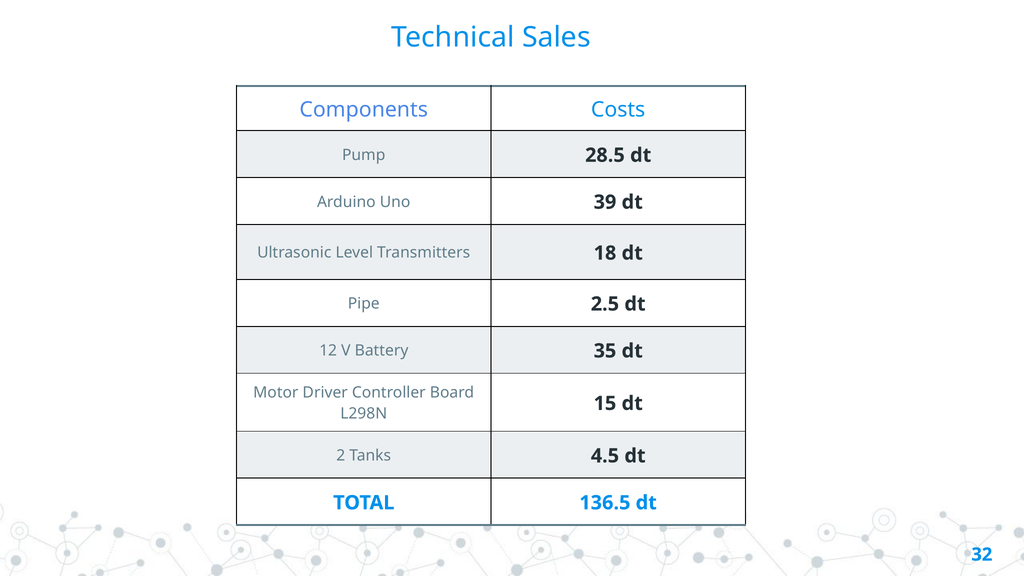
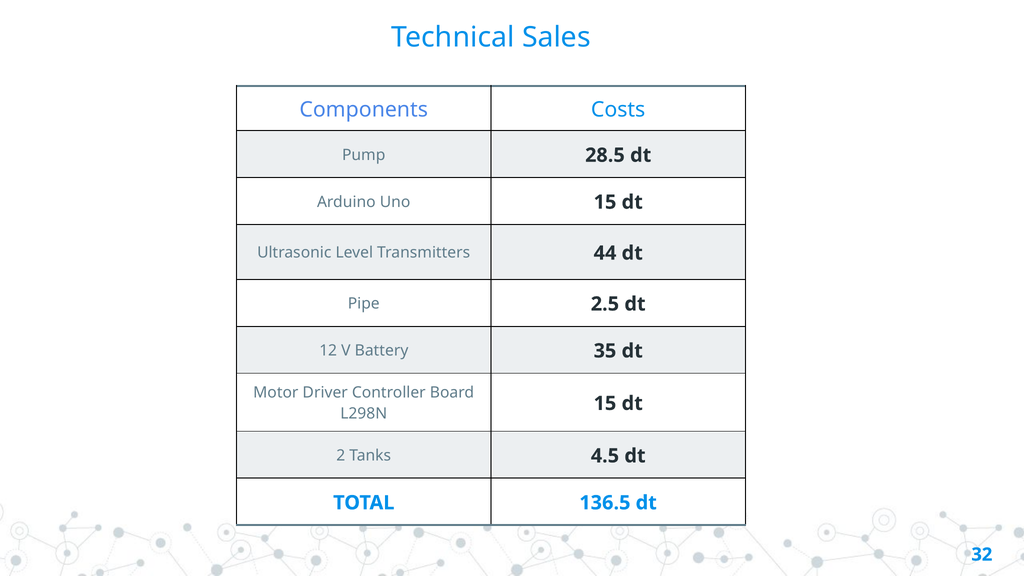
Uno 39: 39 -> 15
18: 18 -> 44
